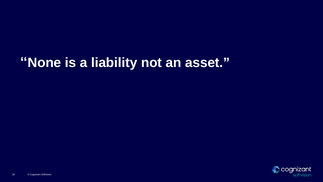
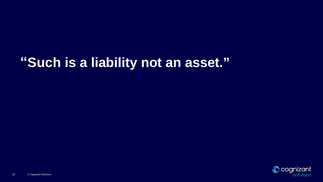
None: None -> Such
